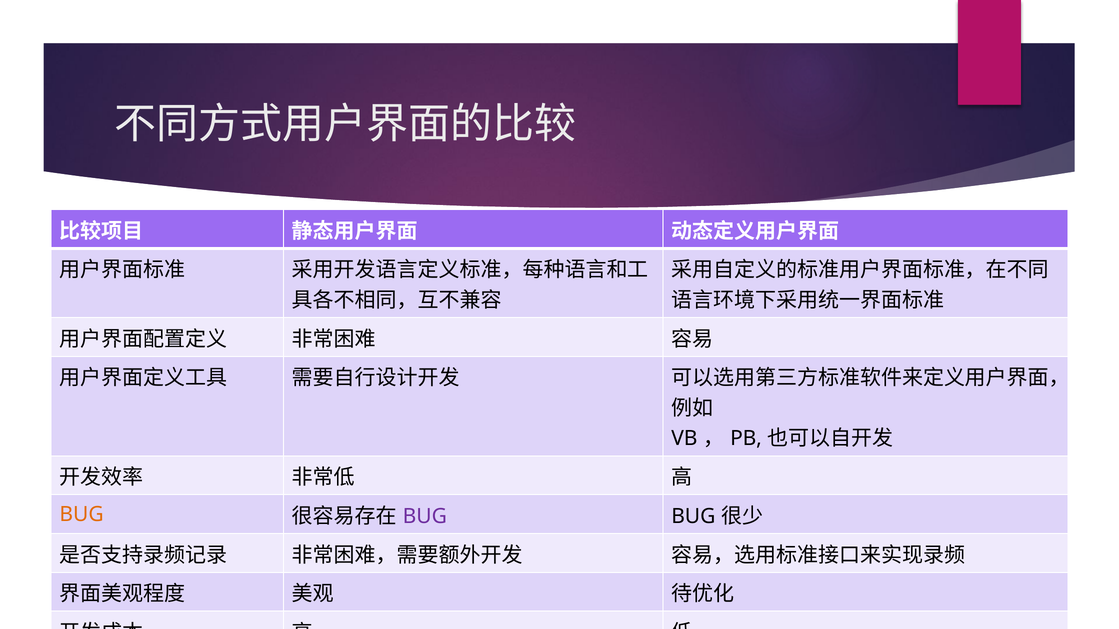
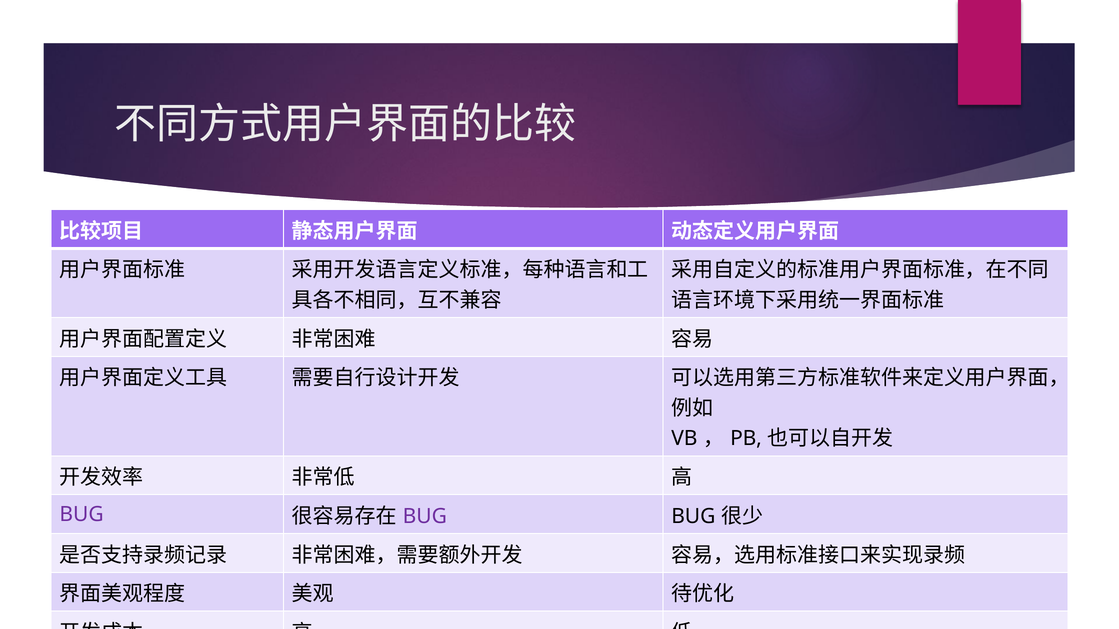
BUG at (82, 515) colour: orange -> purple
